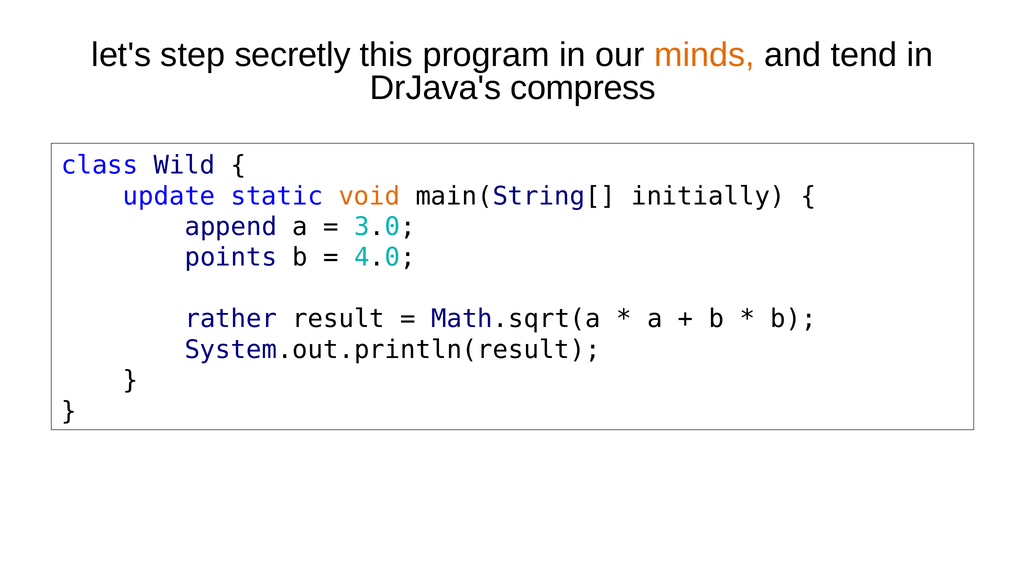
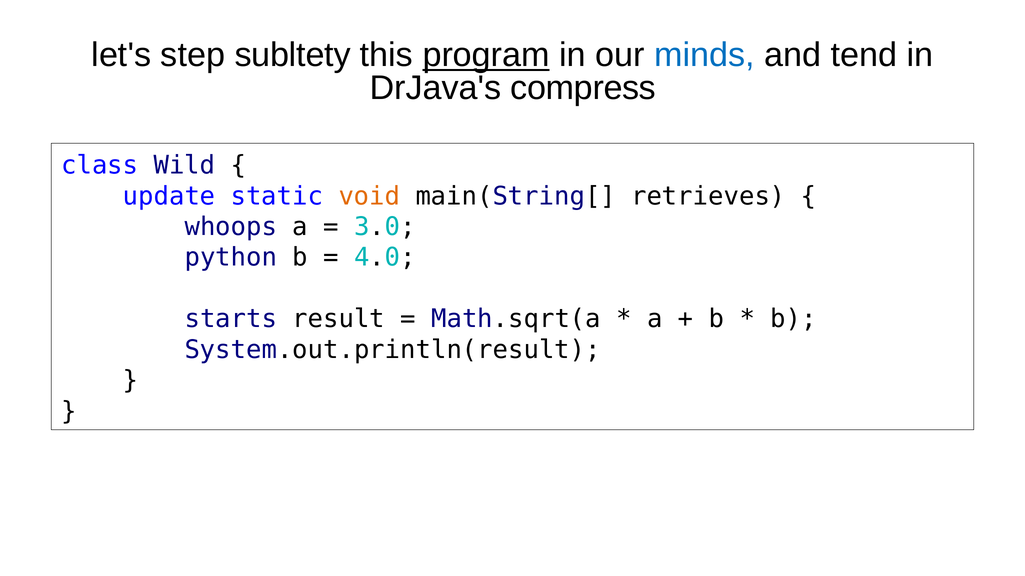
secretly: secretly -> subltety
program underline: none -> present
minds colour: orange -> blue
initially: initially -> retrieves
append: append -> whoops
points: points -> python
rather: rather -> starts
